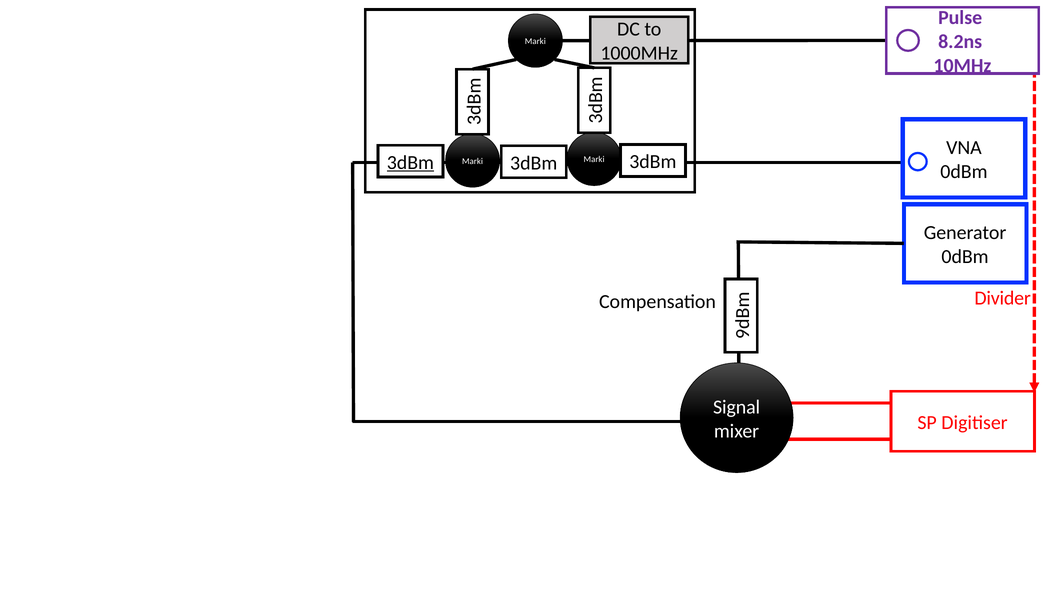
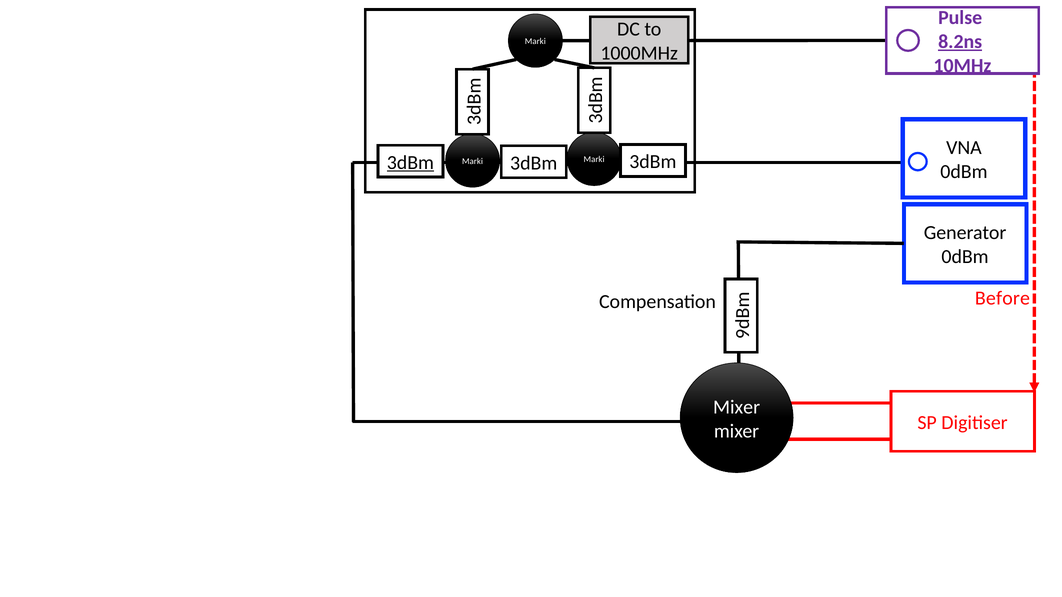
8.2ns underline: none -> present
Divider: Divider -> Before
Signal at (737, 407): Signal -> Mixer
